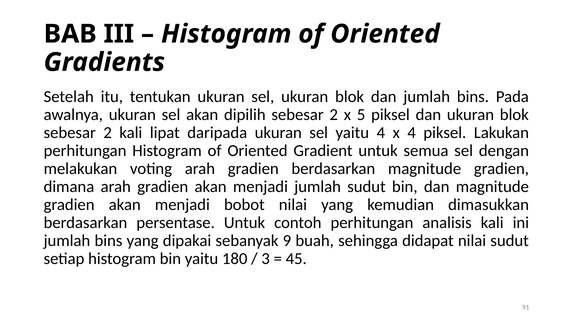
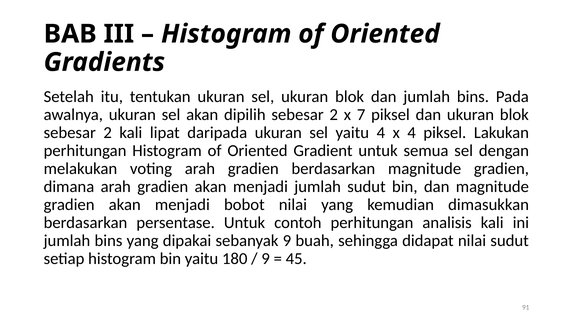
5: 5 -> 7
3 at (266, 259): 3 -> 9
